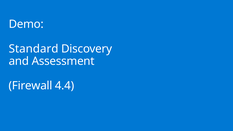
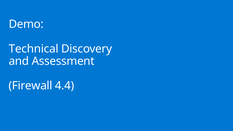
Standard: Standard -> Technical
